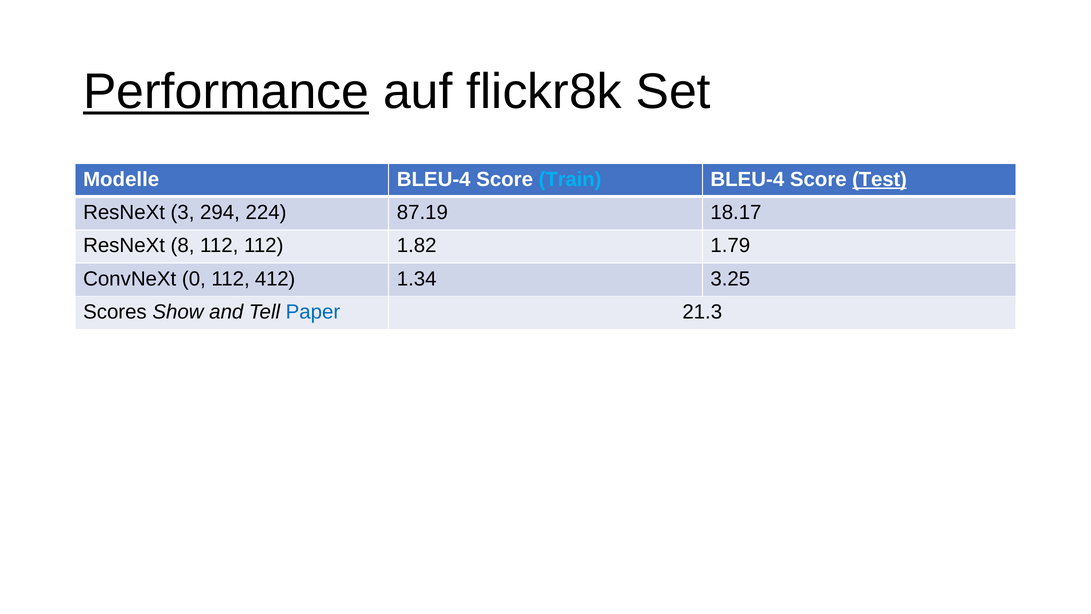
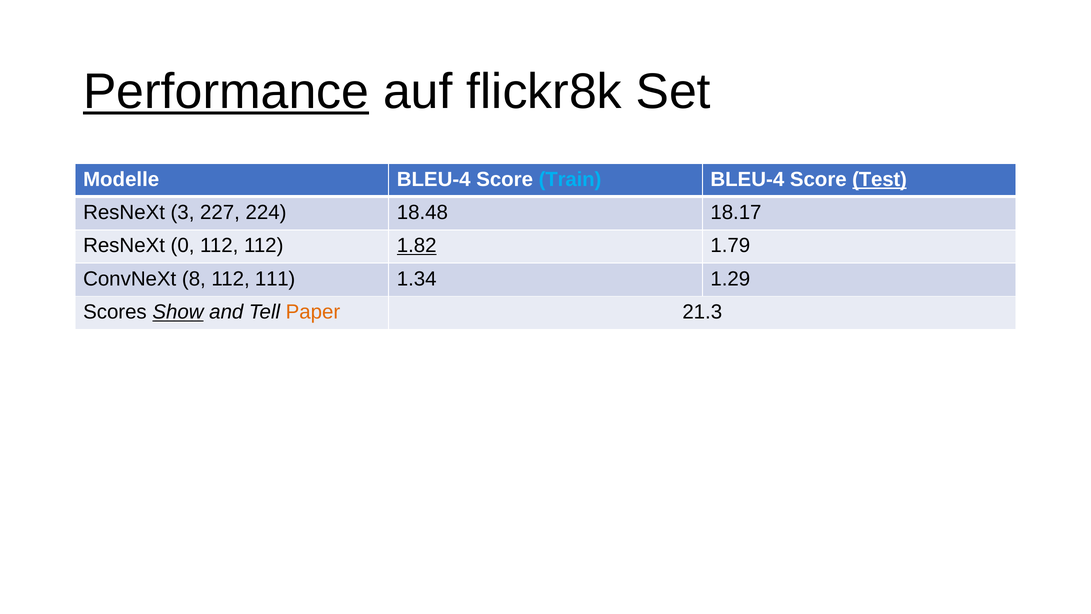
294: 294 -> 227
87.19: 87.19 -> 18.48
8: 8 -> 0
1.82 underline: none -> present
0: 0 -> 8
412: 412 -> 111
3.25: 3.25 -> 1.29
Show underline: none -> present
Paper colour: blue -> orange
